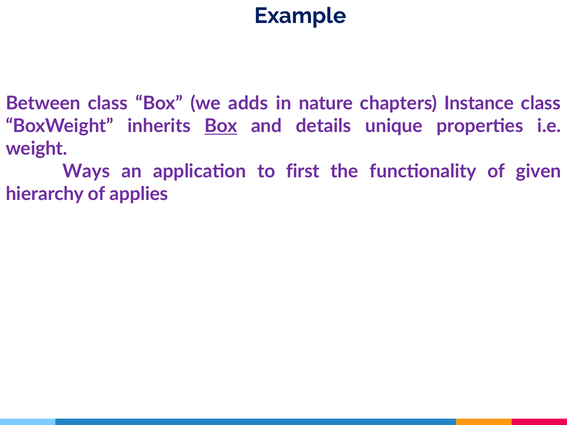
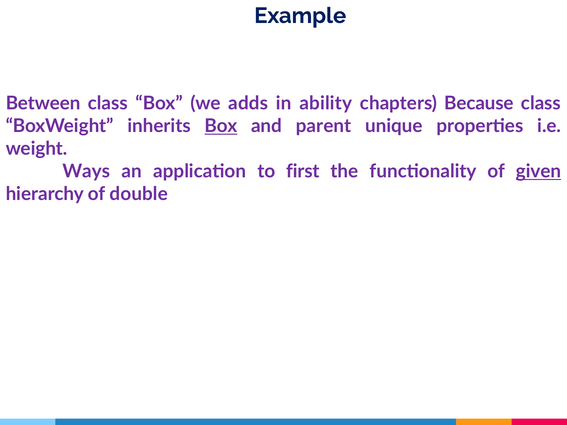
nature: nature -> ability
Instance: Instance -> Because
details: details -> parent
given underline: none -> present
applies: applies -> double
